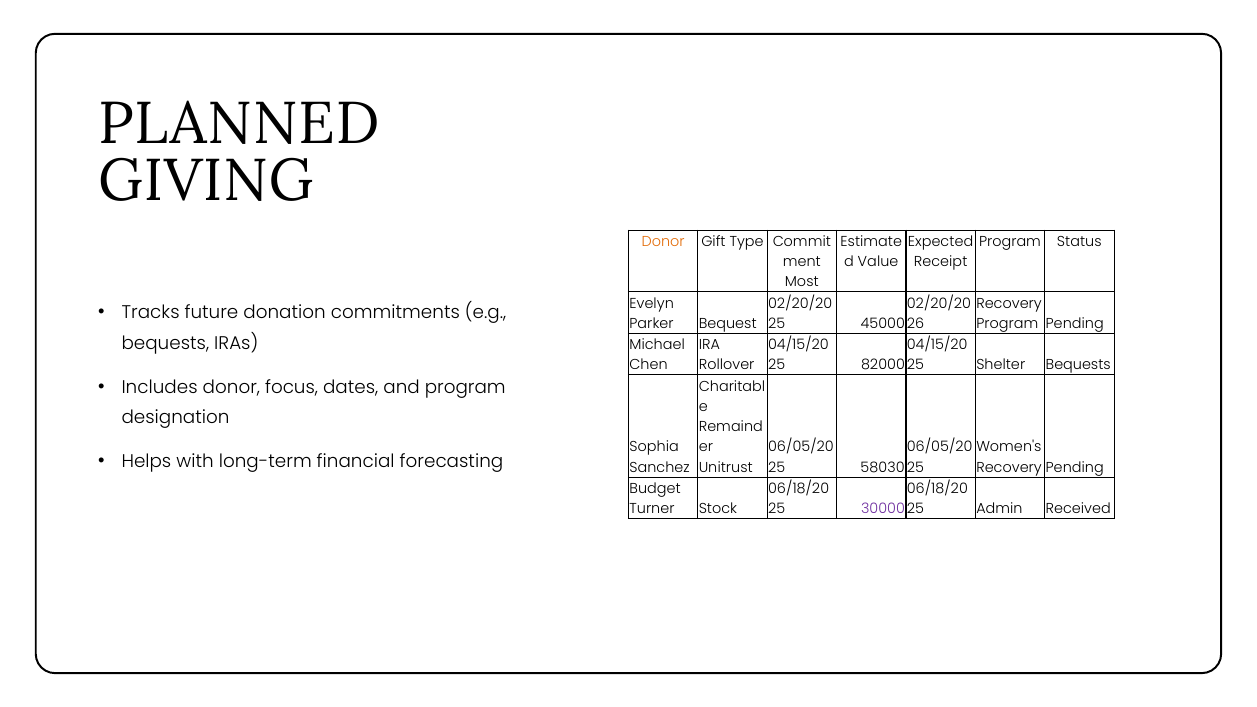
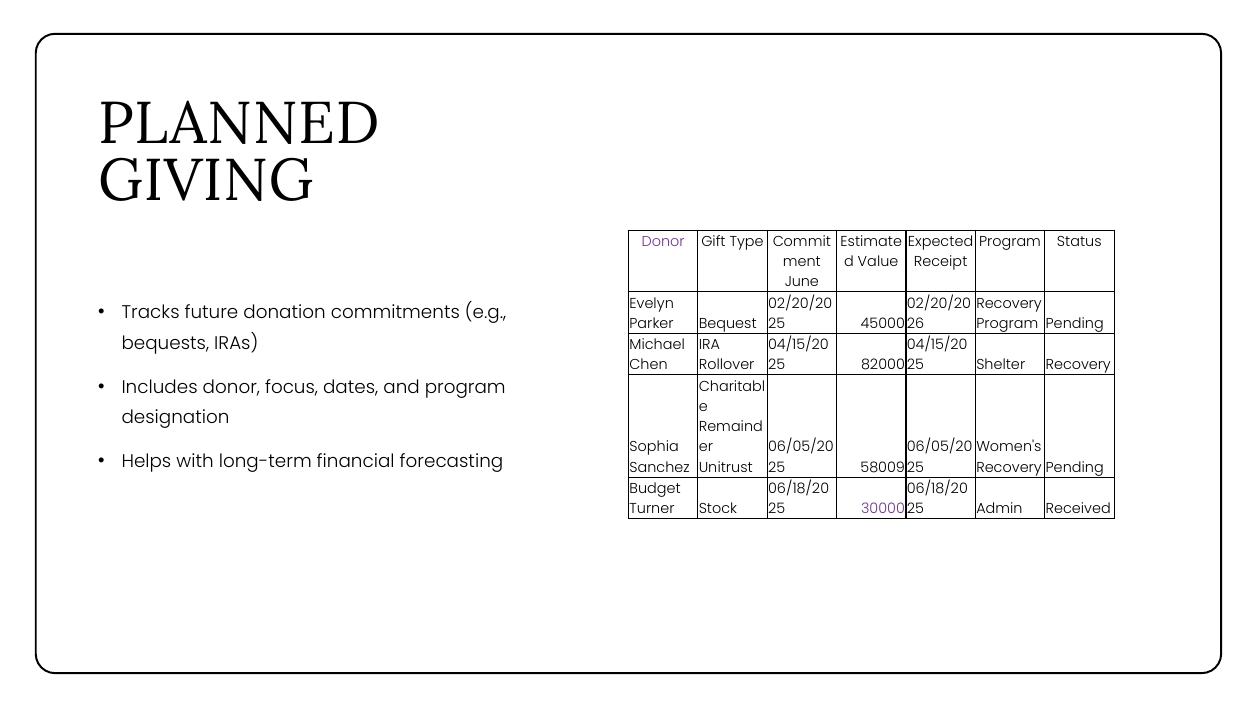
Donor at (663, 242) colour: orange -> purple
Most: Most -> June
Shelter Bequests: Bequests -> Recovery
58030: 58030 -> 58009
